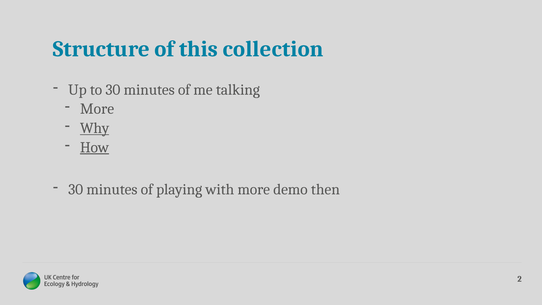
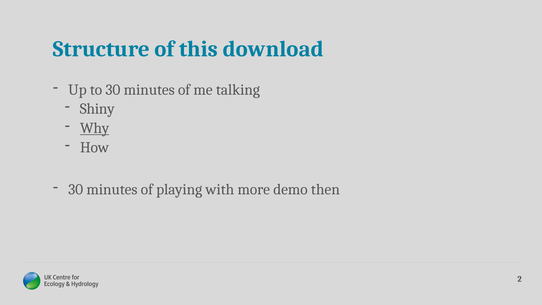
collection: collection -> download
More at (97, 109): More -> Shiny
How underline: present -> none
